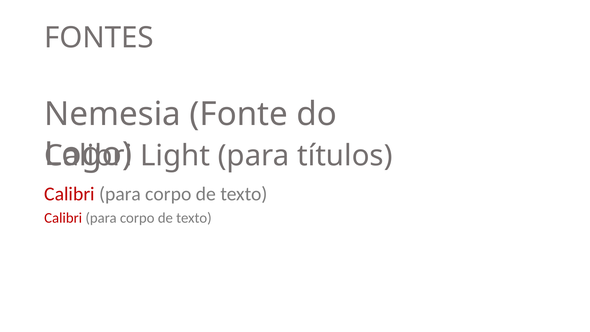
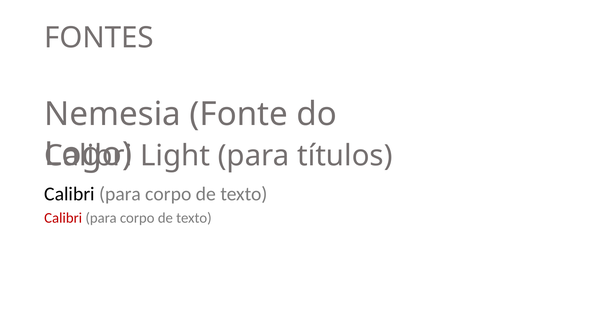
Calibri at (70, 194) colour: red -> black
